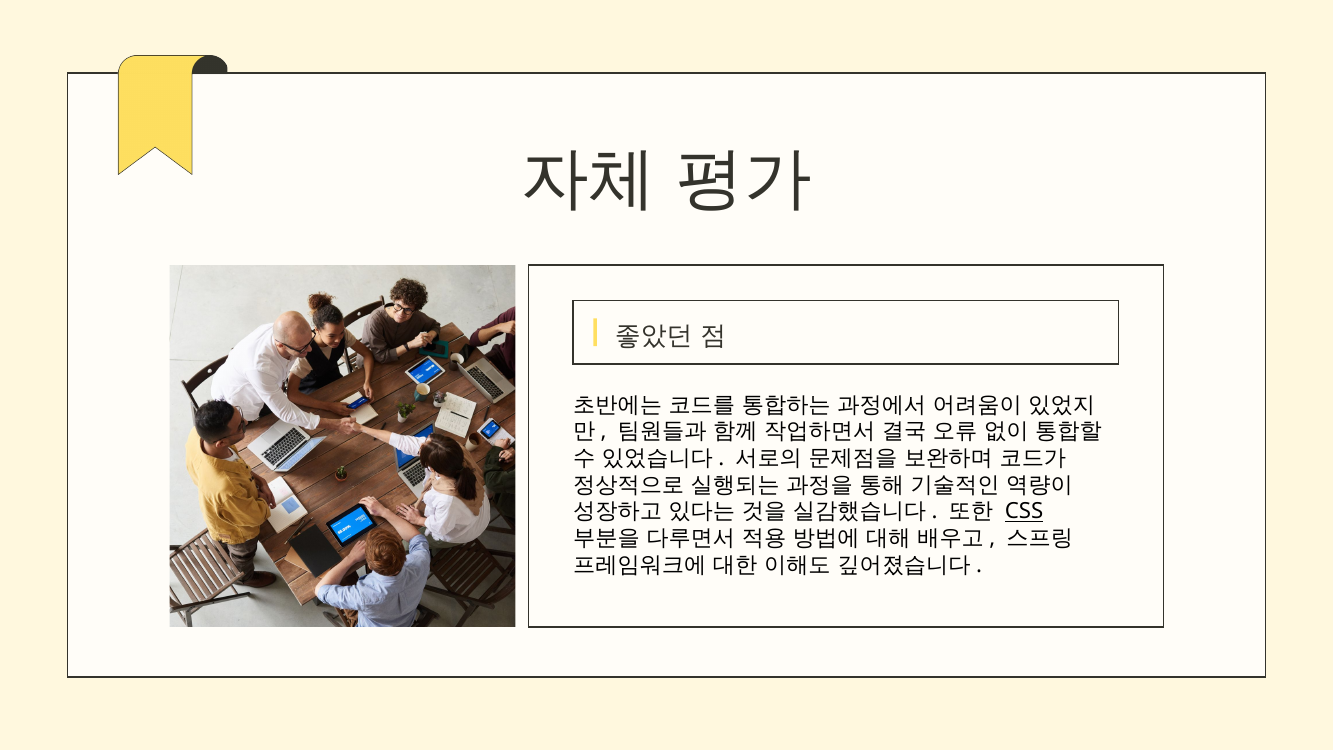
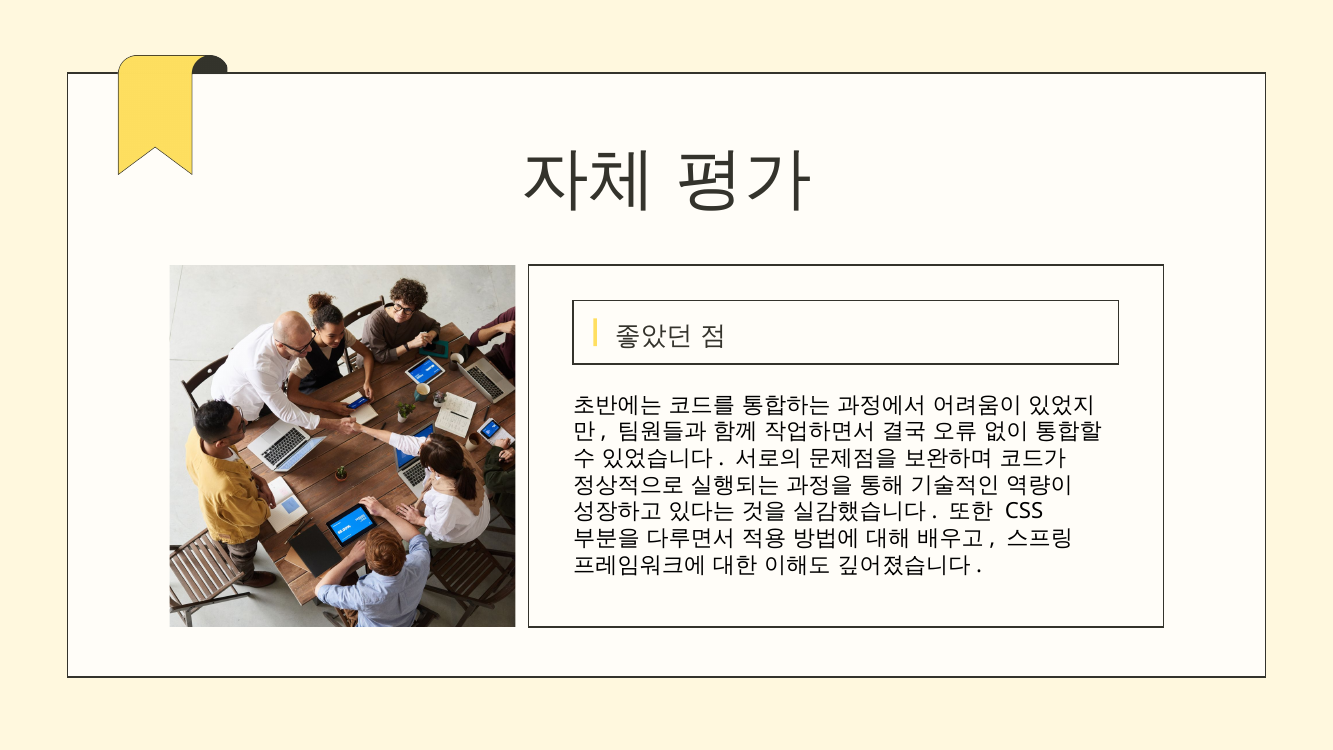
CSS underline: present -> none
